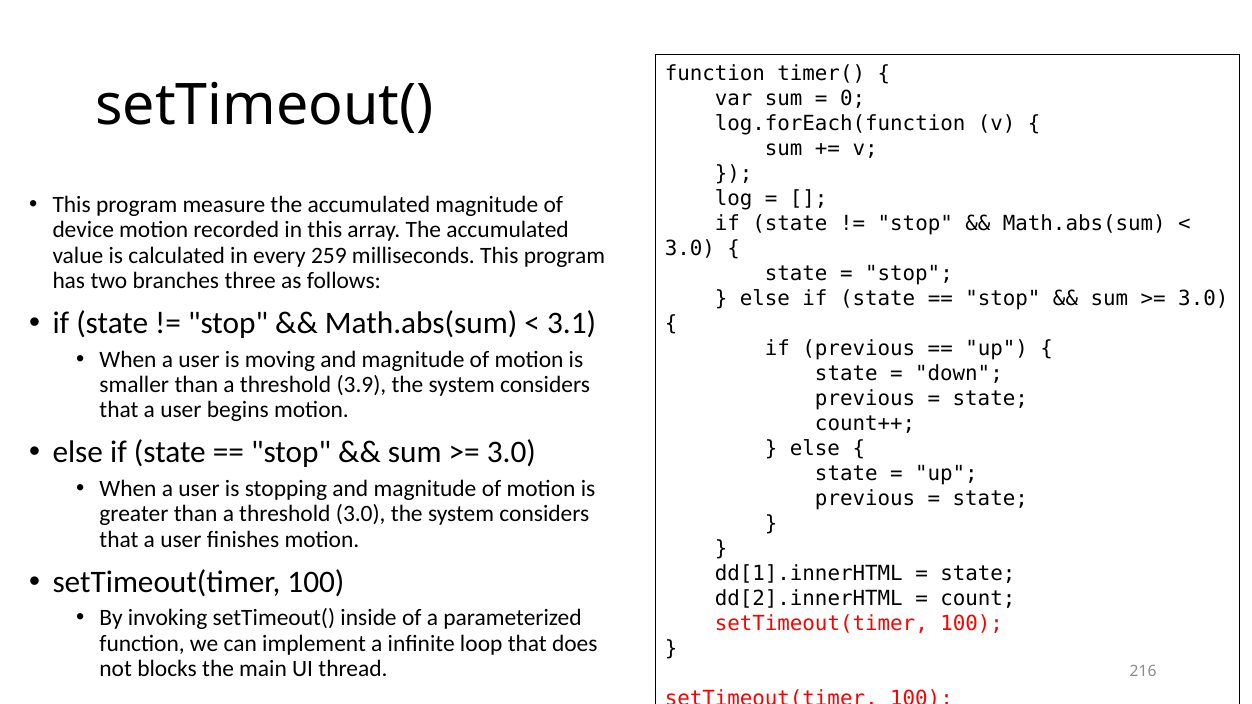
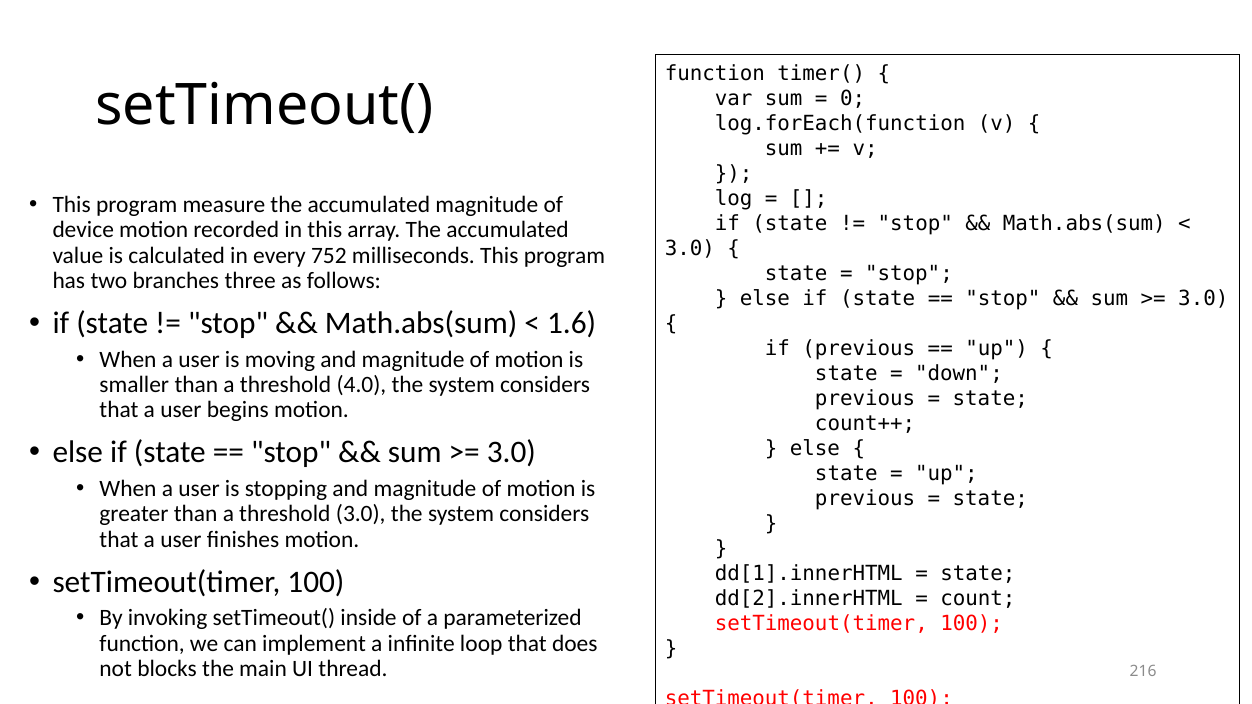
259: 259 -> 752
3.1: 3.1 -> 1.6
3.9: 3.9 -> 4.0
